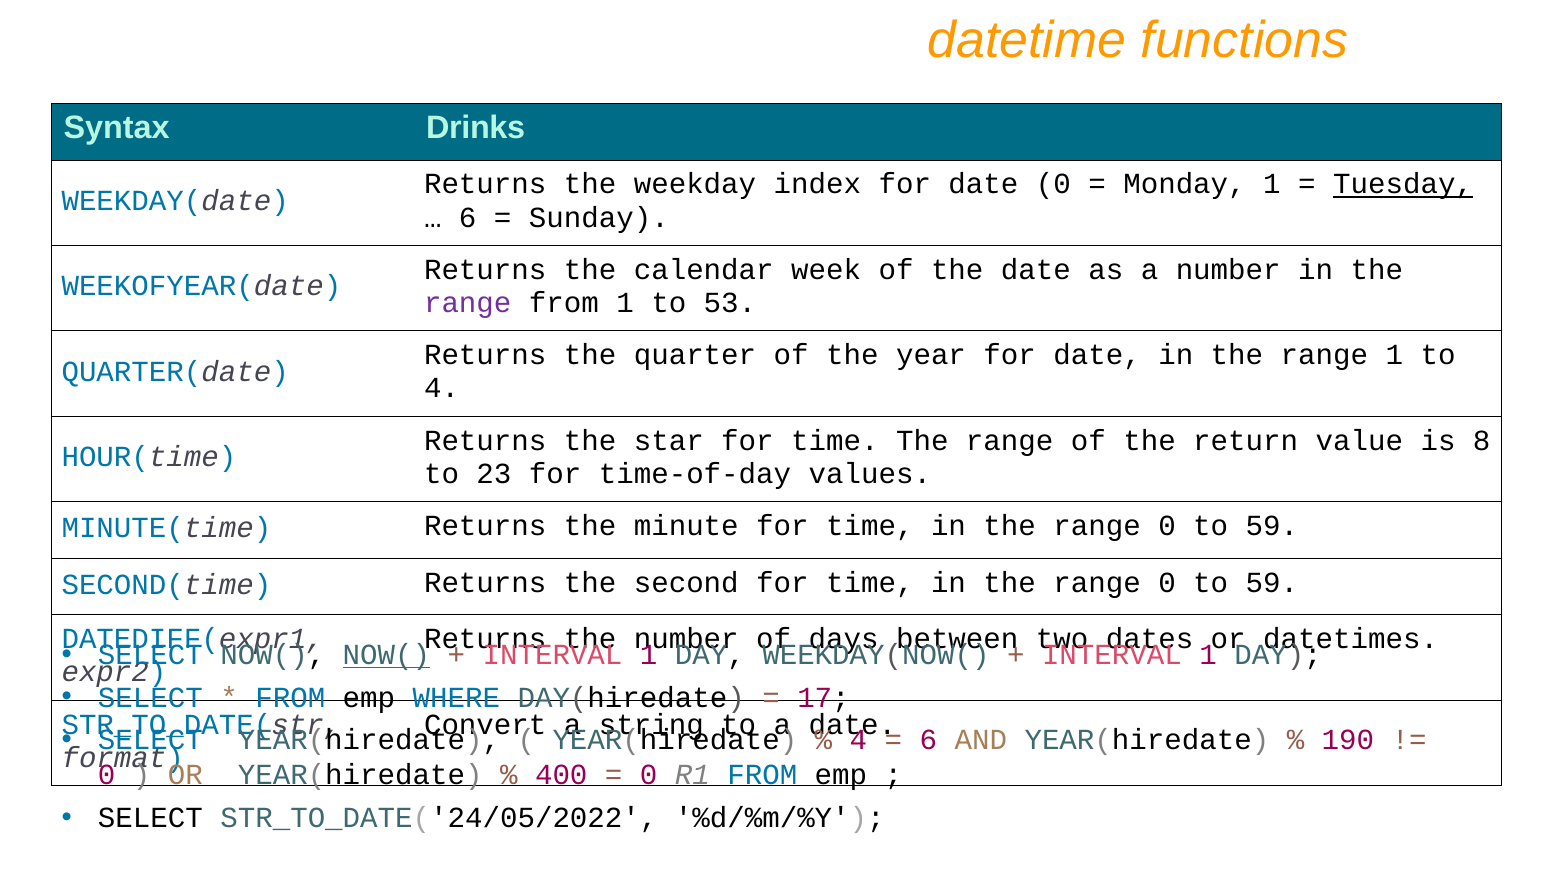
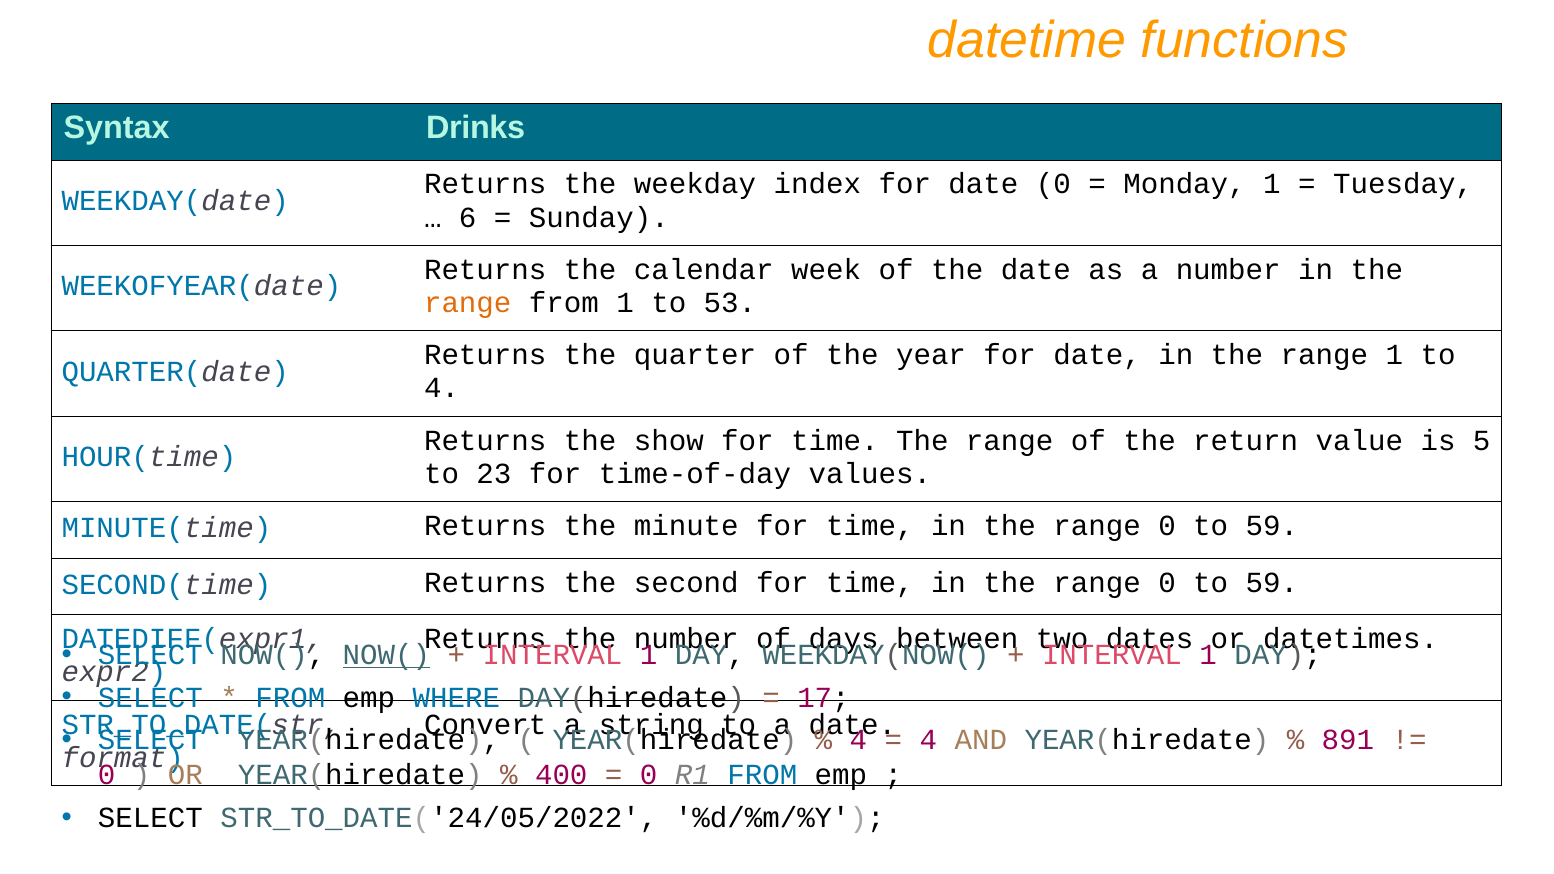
Tuesday underline: present -> none
range at (468, 303) colour: purple -> orange
star: star -> show
8: 8 -> 5
6 at (928, 740): 6 -> 4
190: 190 -> 891
